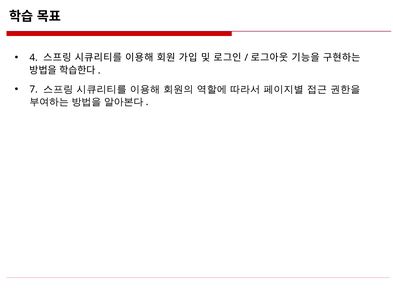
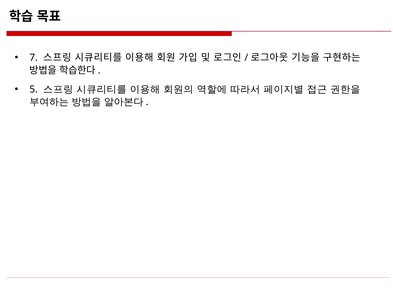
4: 4 -> 7
7: 7 -> 5
